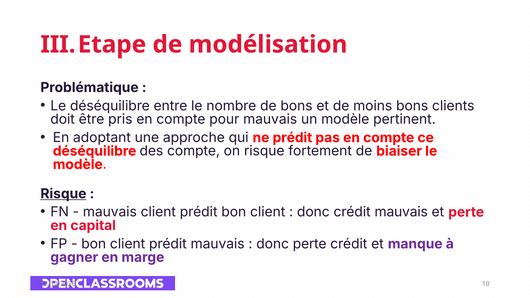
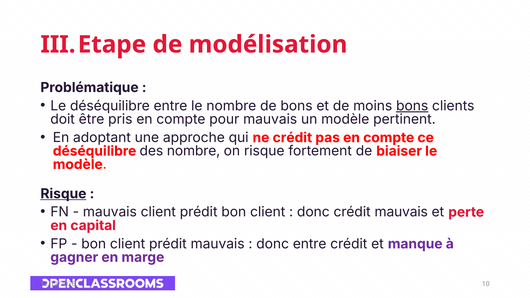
bons at (412, 106) underline: none -> present
ne prédit: prédit -> crédit
des compte: compte -> nombre
donc perte: perte -> entre
